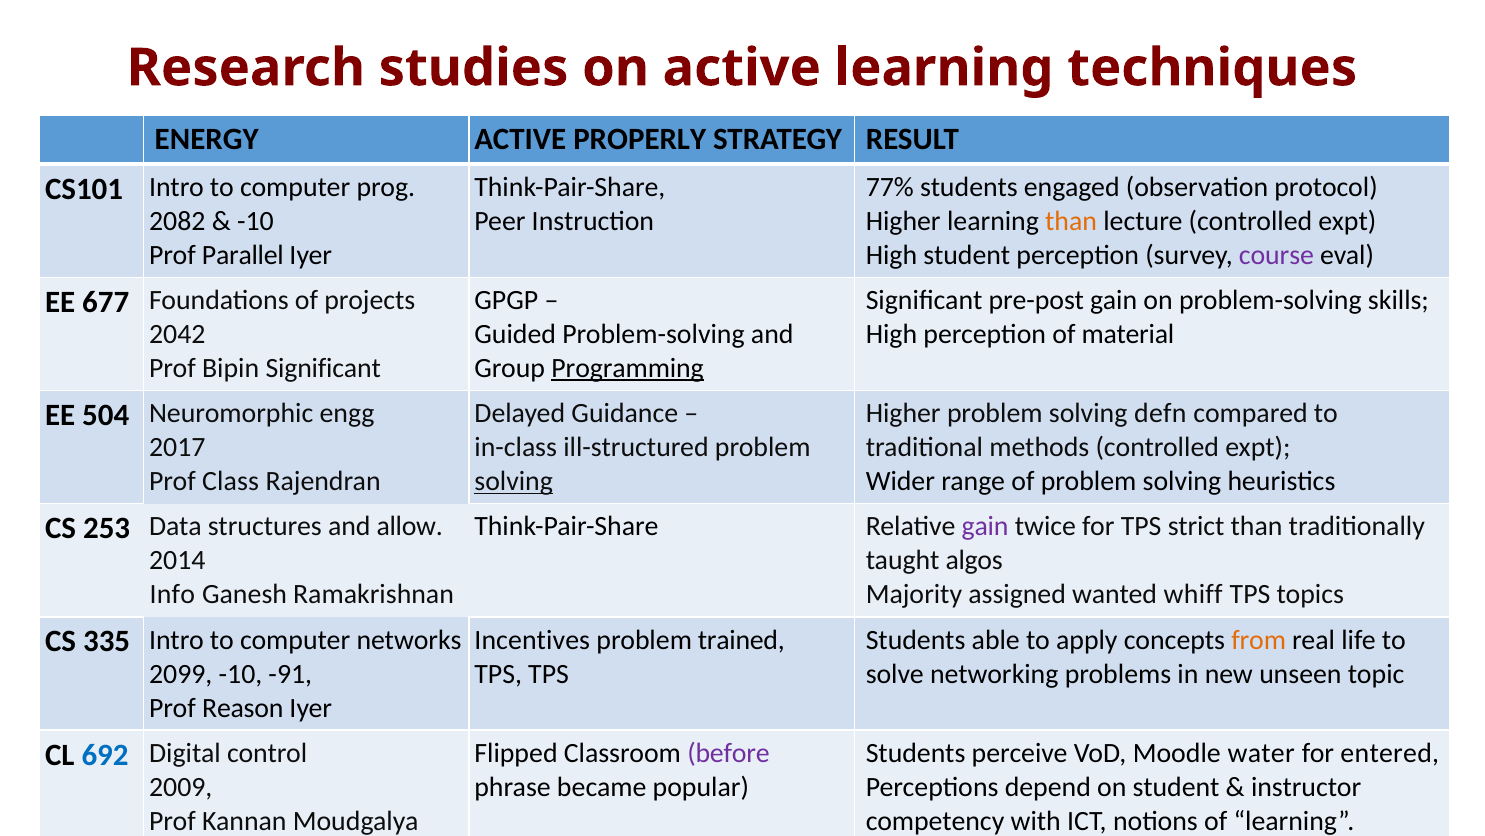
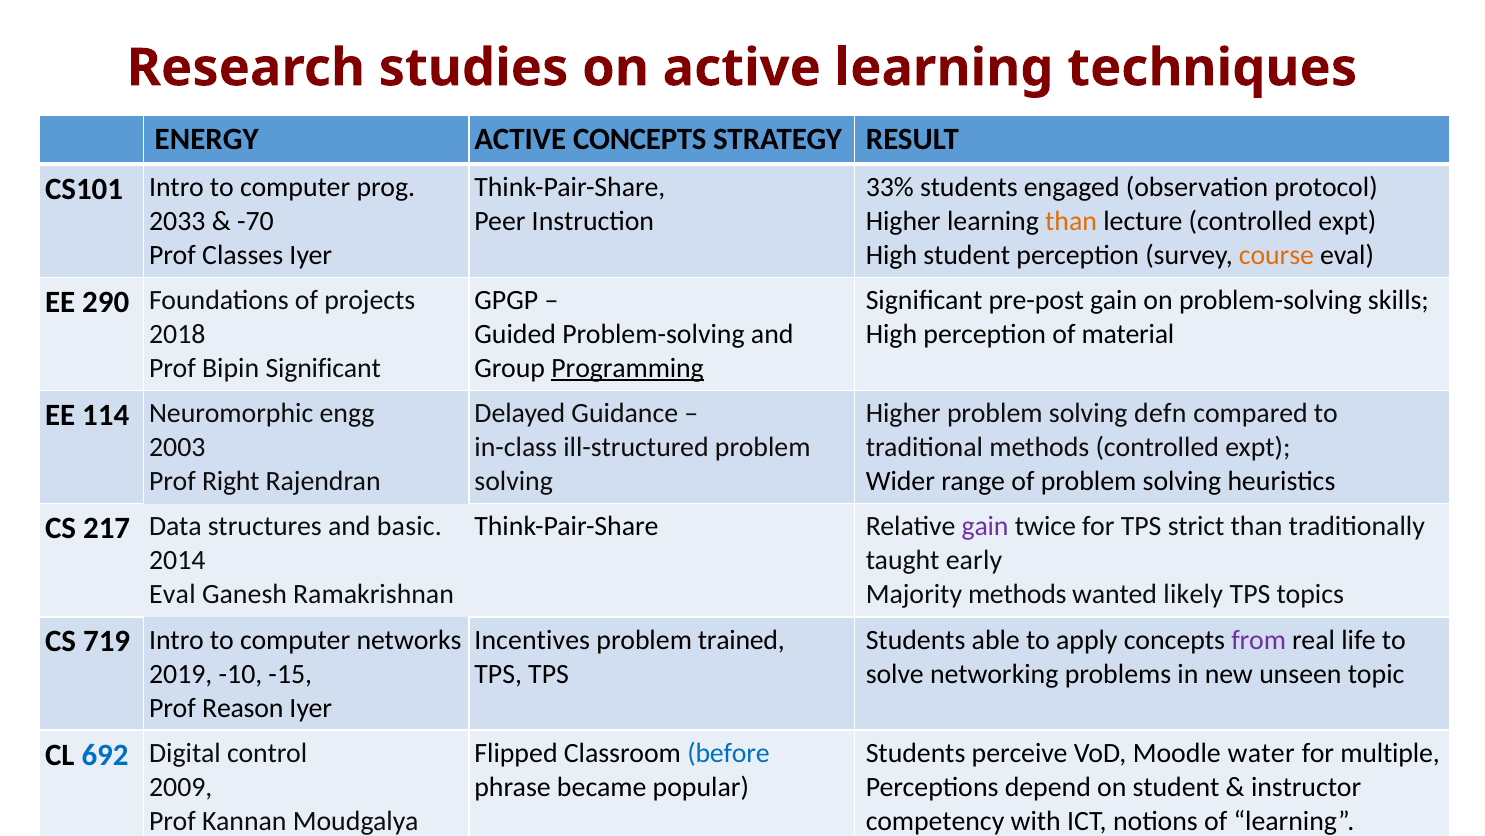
ACTIVE PROPERLY: PROPERLY -> CONCEPTS
77%: 77% -> 33%
2082: 2082 -> 2033
-10 at (255, 221): -10 -> -70
Parallel: Parallel -> Classes
course colour: purple -> orange
677: 677 -> 290
2042: 2042 -> 2018
504: 504 -> 114
2017: 2017 -> 2003
Class: Class -> Right
solving at (514, 481) underline: present -> none
253: 253 -> 217
allow: allow -> basic
algos: algos -> early
Info at (172, 594): Info -> Eval
Majority assigned: assigned -> methods
whiff: whiff -> likely
from colour: orange -> purple
335: 335 -> 719
2099: 2099 -> 2019
-91: -91 -> -15
before colour: purple -> blue
entered: entered -> multiple
